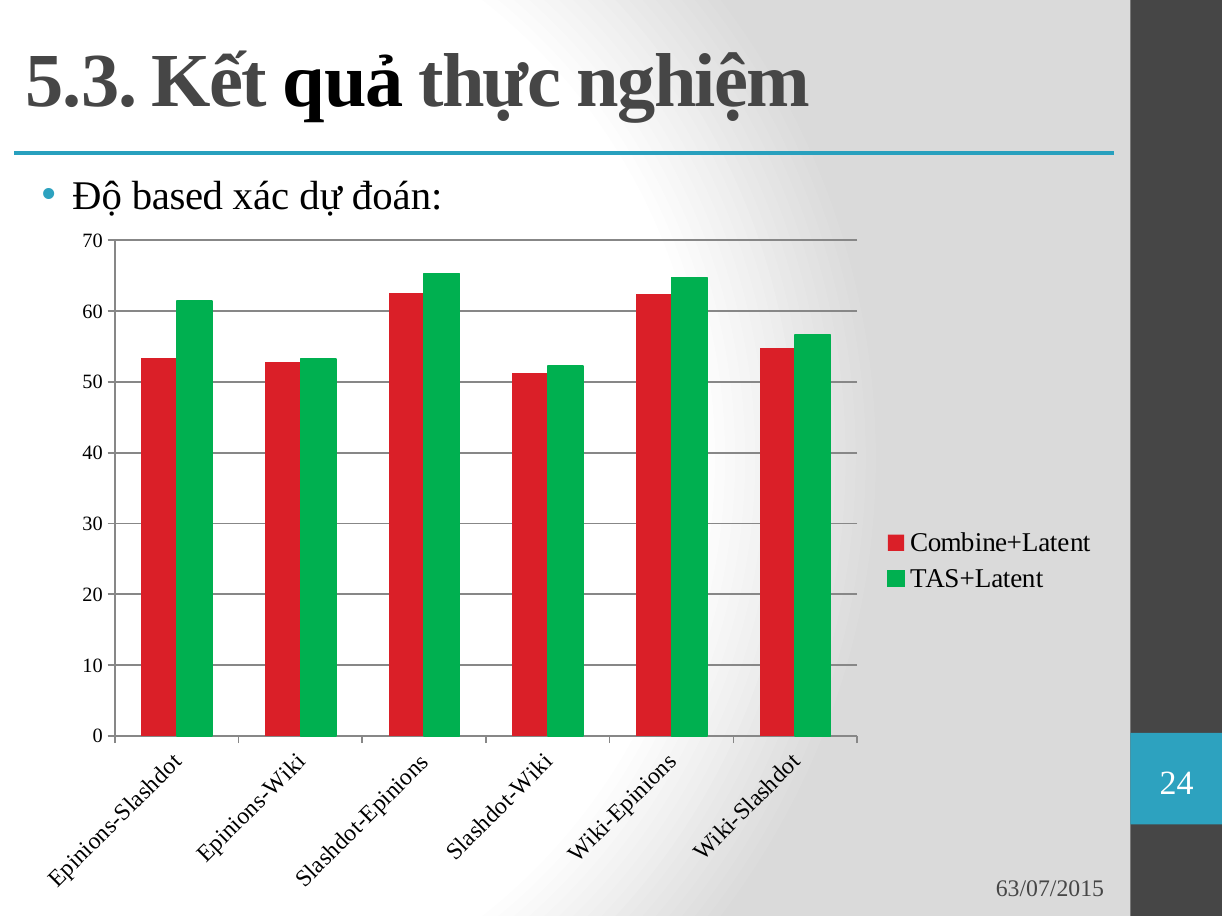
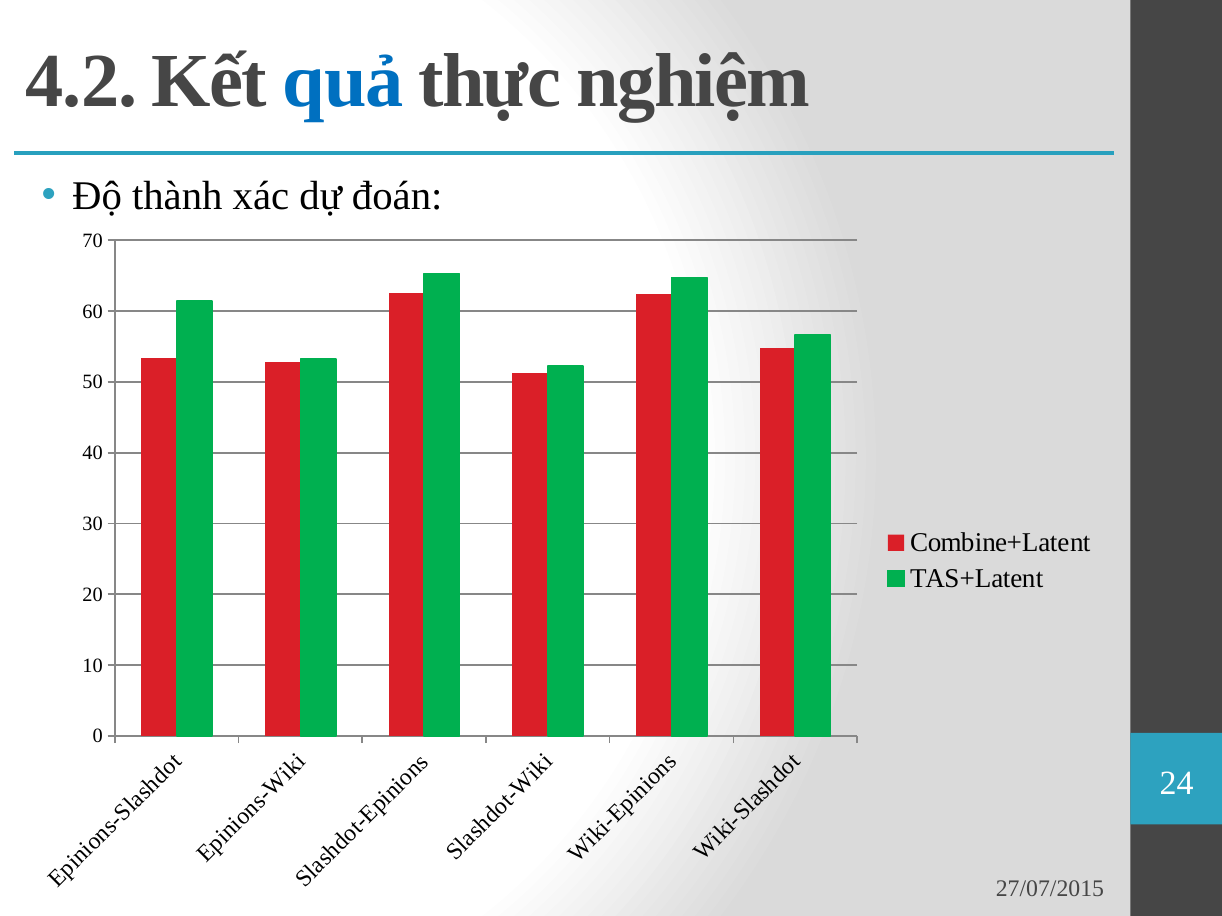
5.3: 5.3 -> 4.2
quả colour: black -> blue
based: based -> thành
63/07/2015: 63/07/2015 -> 27/07/2015
